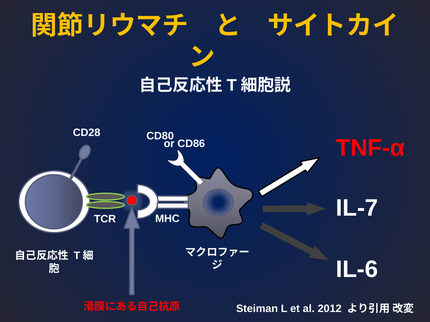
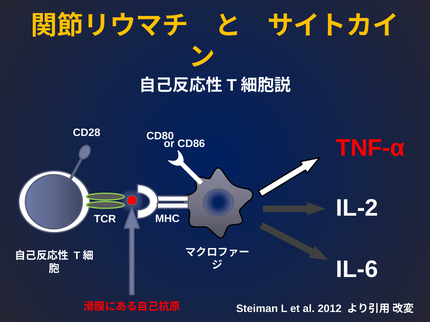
IL-7: IL-7 -> IL-2
